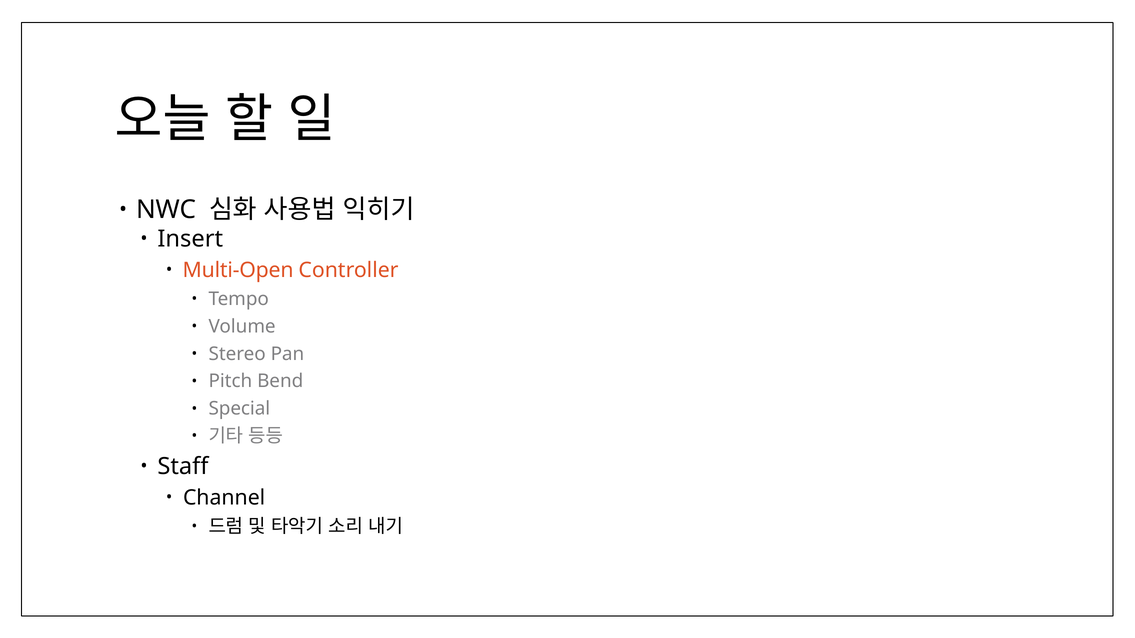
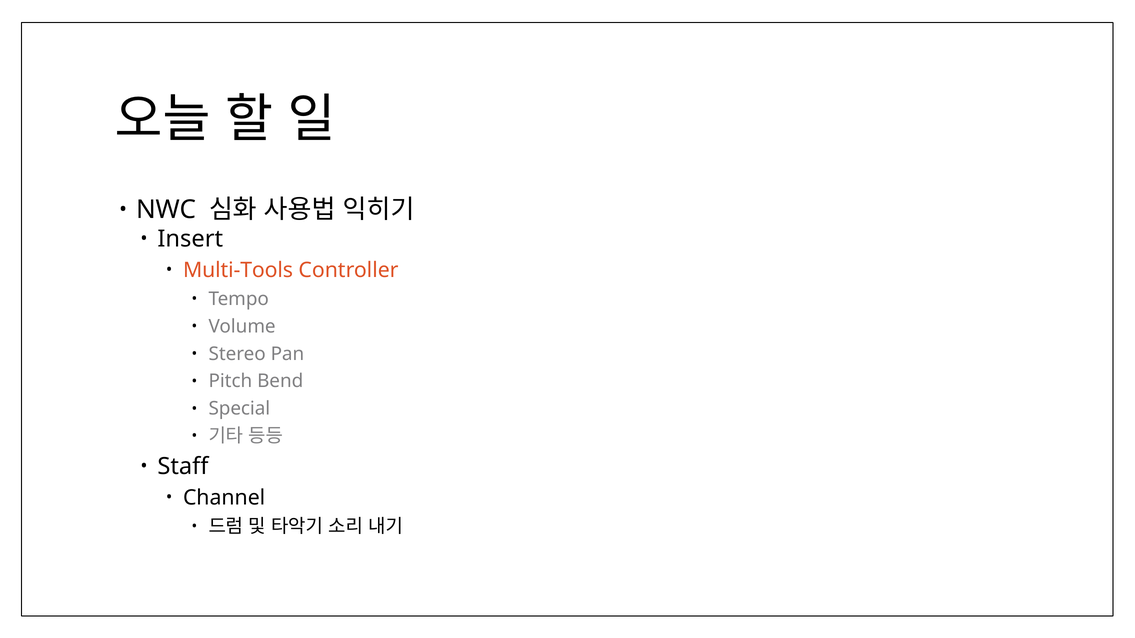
Multi-Open: Multi-Open -> Multi-Tools
